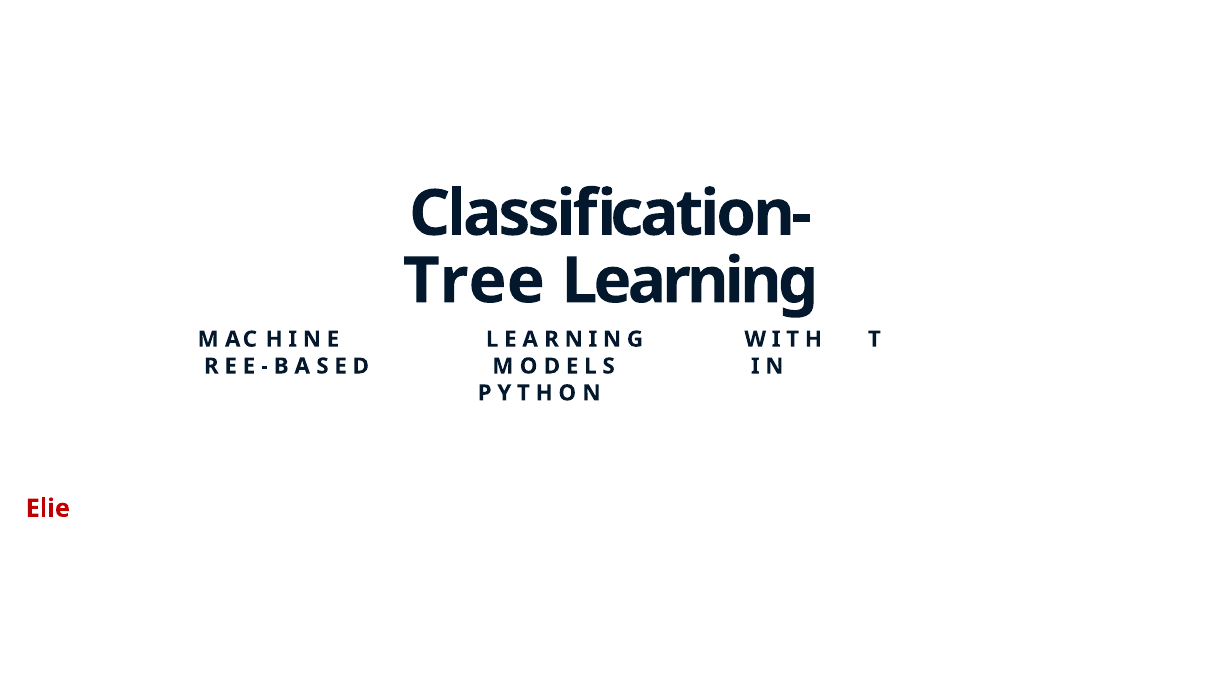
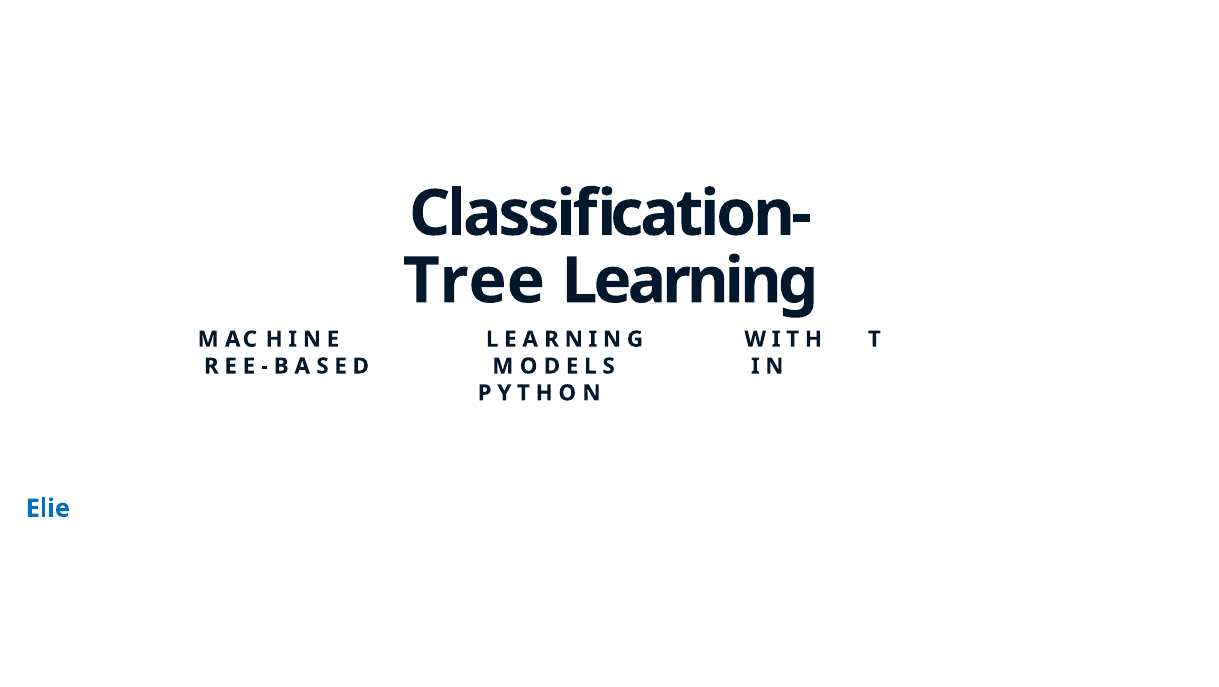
Elie colour: red -> blue
